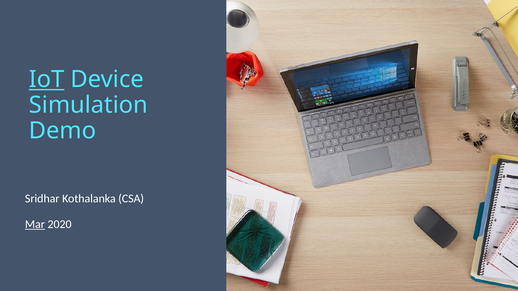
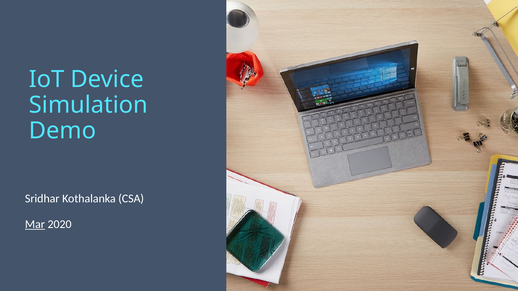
IoT underline: present -> none
